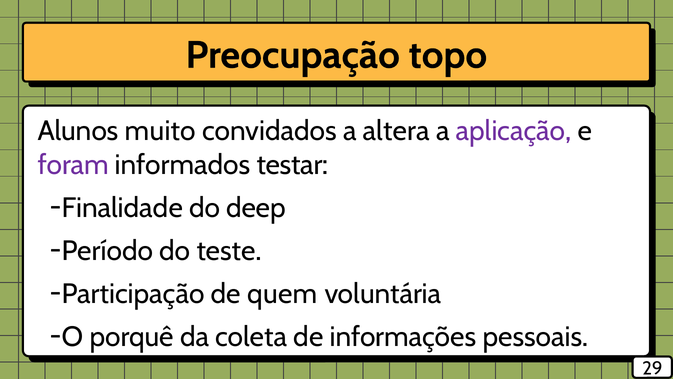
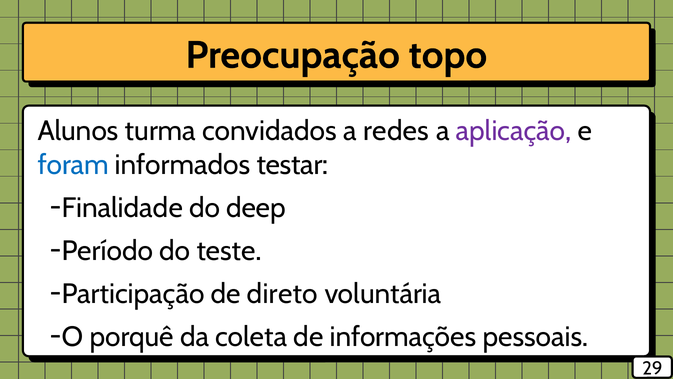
muito: muito -> turma
altera: altera -> redes
foram colour: purple -> blue
quem: quem -> direto
